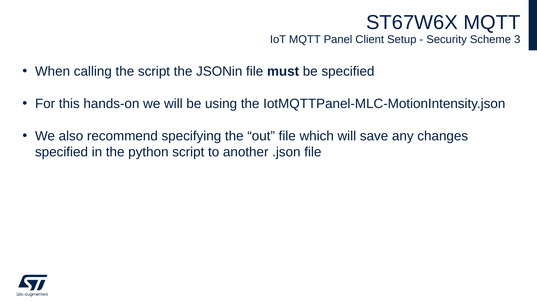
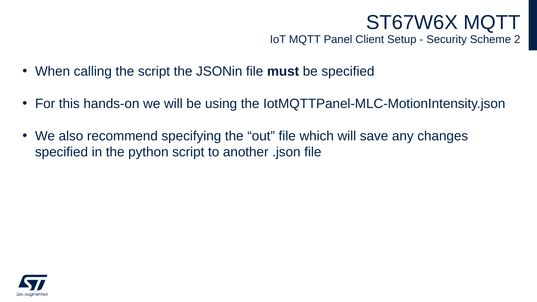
3: 3 -> 2
